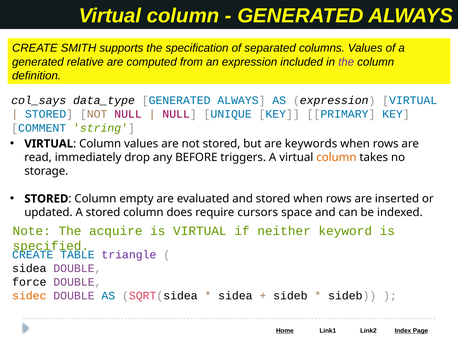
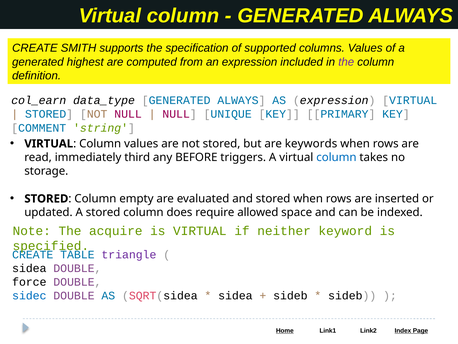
separated: separated -> supported
relative: relative -> highest
col_says: col_says -> col_earn
drop: drop -> third
column at (336, 157) colour: orange -> blue
cursors: cursors -> allowed
sidec colour: orange -> blue
